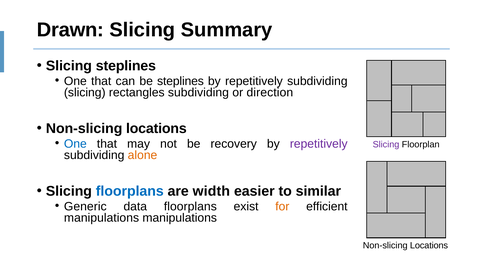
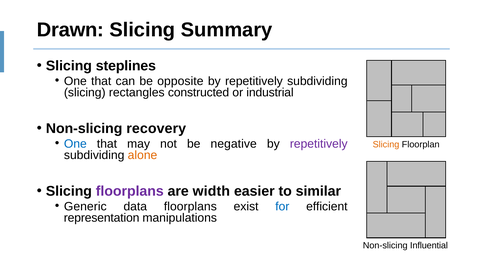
be steplines: steplines -> opposite
rectangles subdividing: subdividing -> constructed
direction: direction -> industrial
locations at (156, 129): locations -> recovery
recovery: recovery -> negative
Slicing at (386, 145) colour: purple -> orange
floorplans at (130, 192) colour: blue -> purple
for colour: orange -> blue
manipulations at (102, 218): manipulations -> representation
Locations at (429, 246): Locations -> Influential
